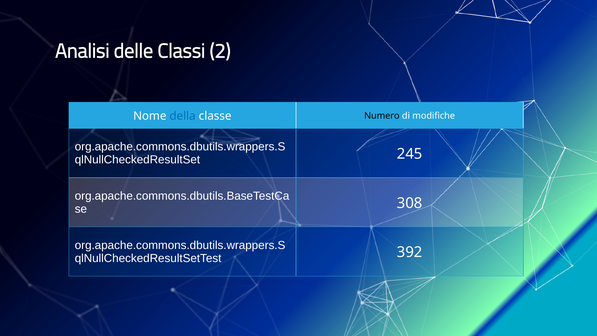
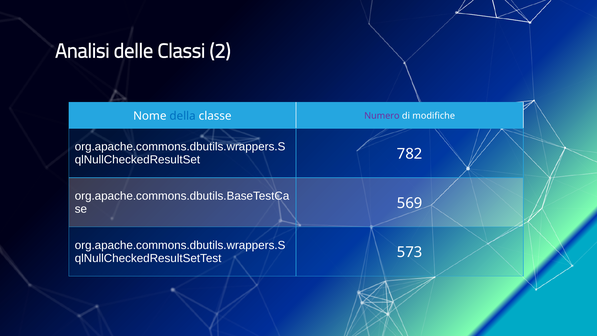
Numero colour: black -> purple
245: 245 -> 782
308: 308 -> 569
392: 392 -> 573
